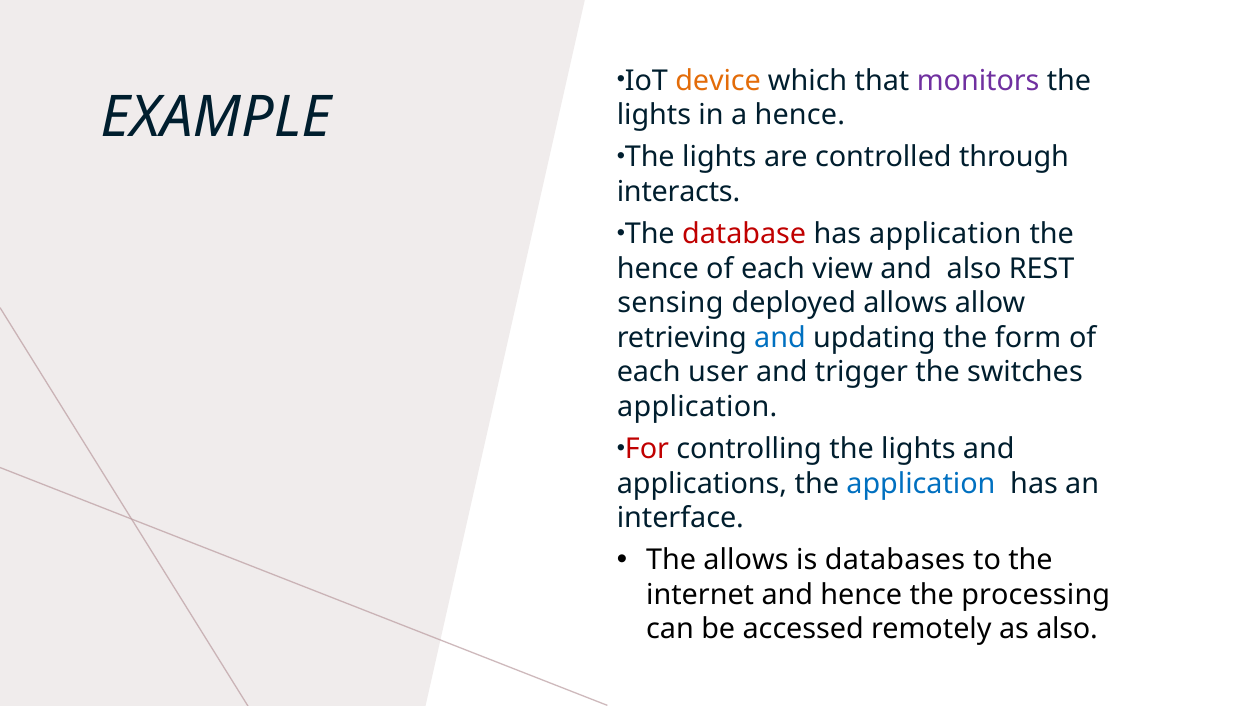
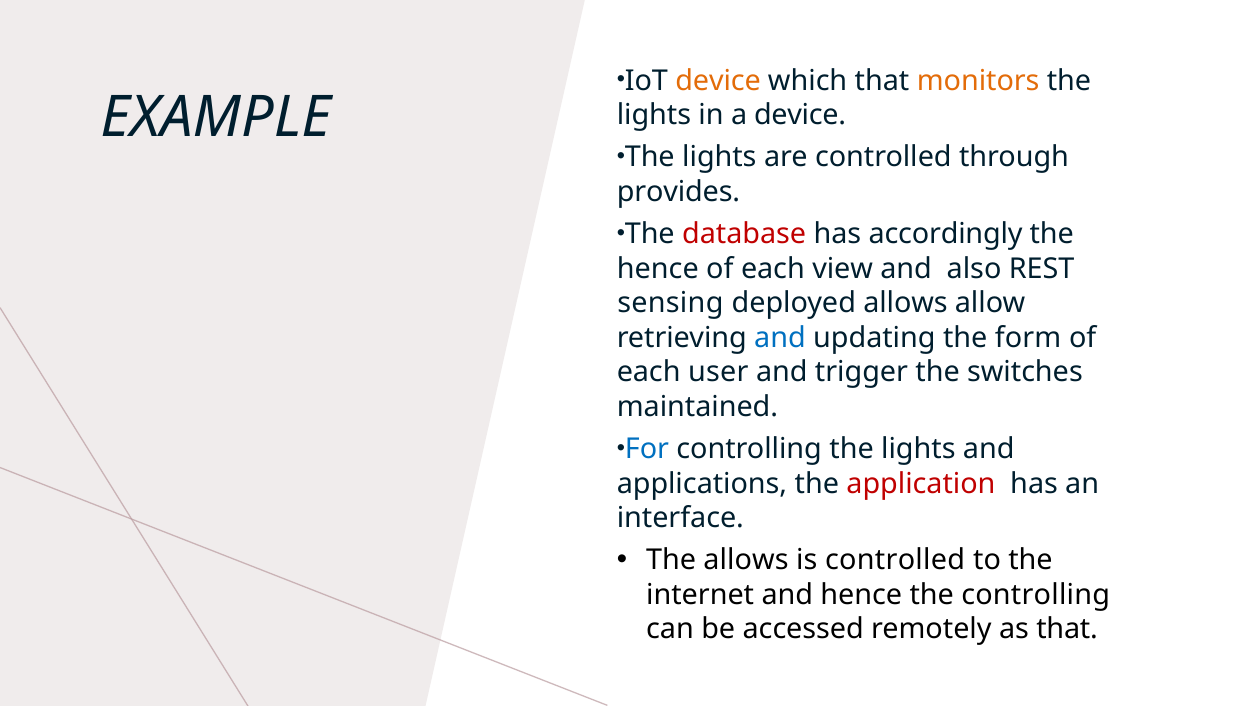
monitors colour: purple -> orange
a hence: hence -> device
interacts: interacts -> provides
has application: application -> accordingly
application at (697, 407): application -> maintained
For colour: red -> blue
application at (921, 484) colour: blue -> red
is databases: databases -> controlled
the processing: processing -> controlling
as also: also -> that
